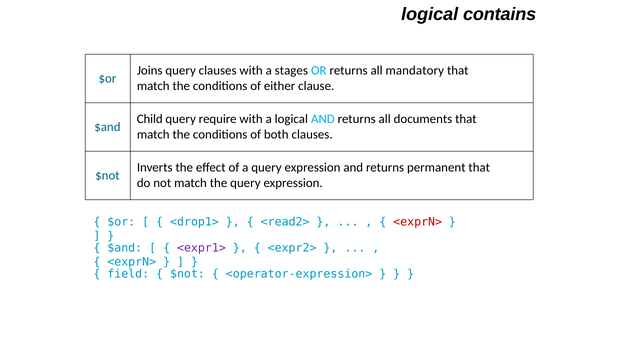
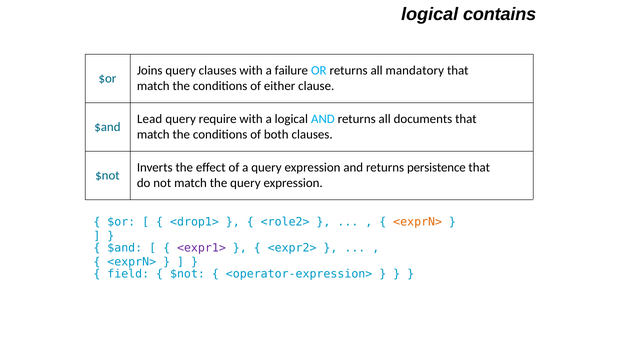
stages: stages -> failure
Child: Child -> Lead
permanent: permanent -> persistence
<read2>: <read2> -> <role2>
<exprN> at (418, 223) colour: red -> orange
